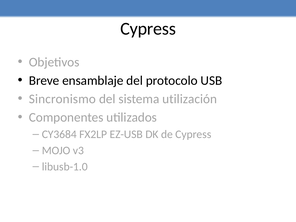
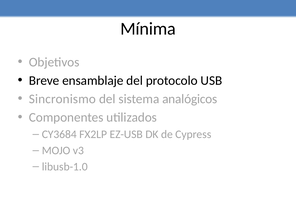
Cypress at (148, 29): Cypress -> Mínima
utilización: utilización -> analógicos
